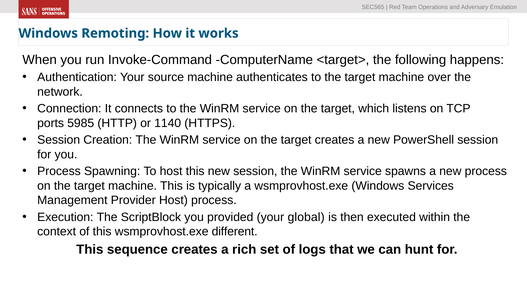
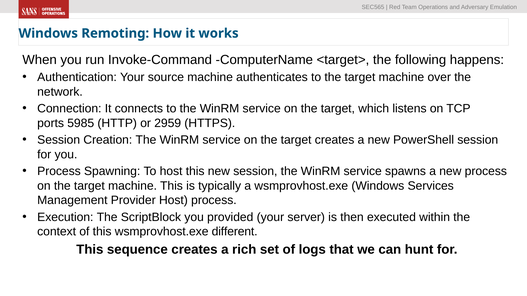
1140: 1140 -> 2959
global: global -> server
